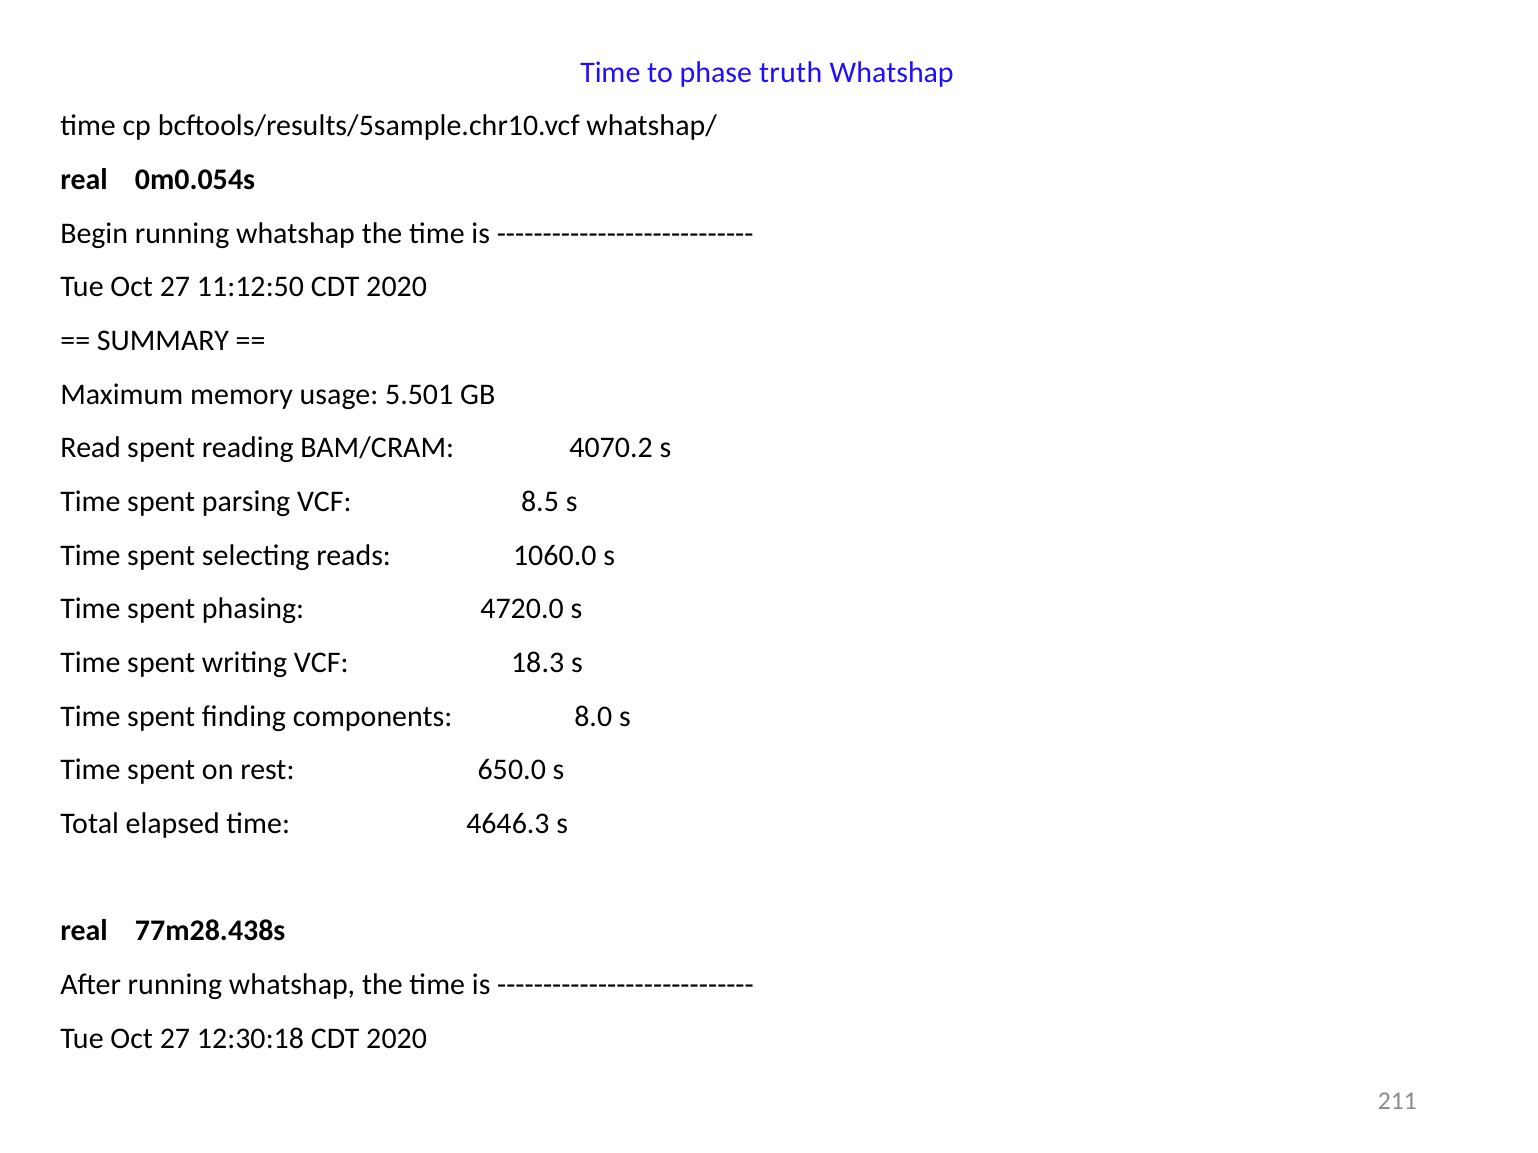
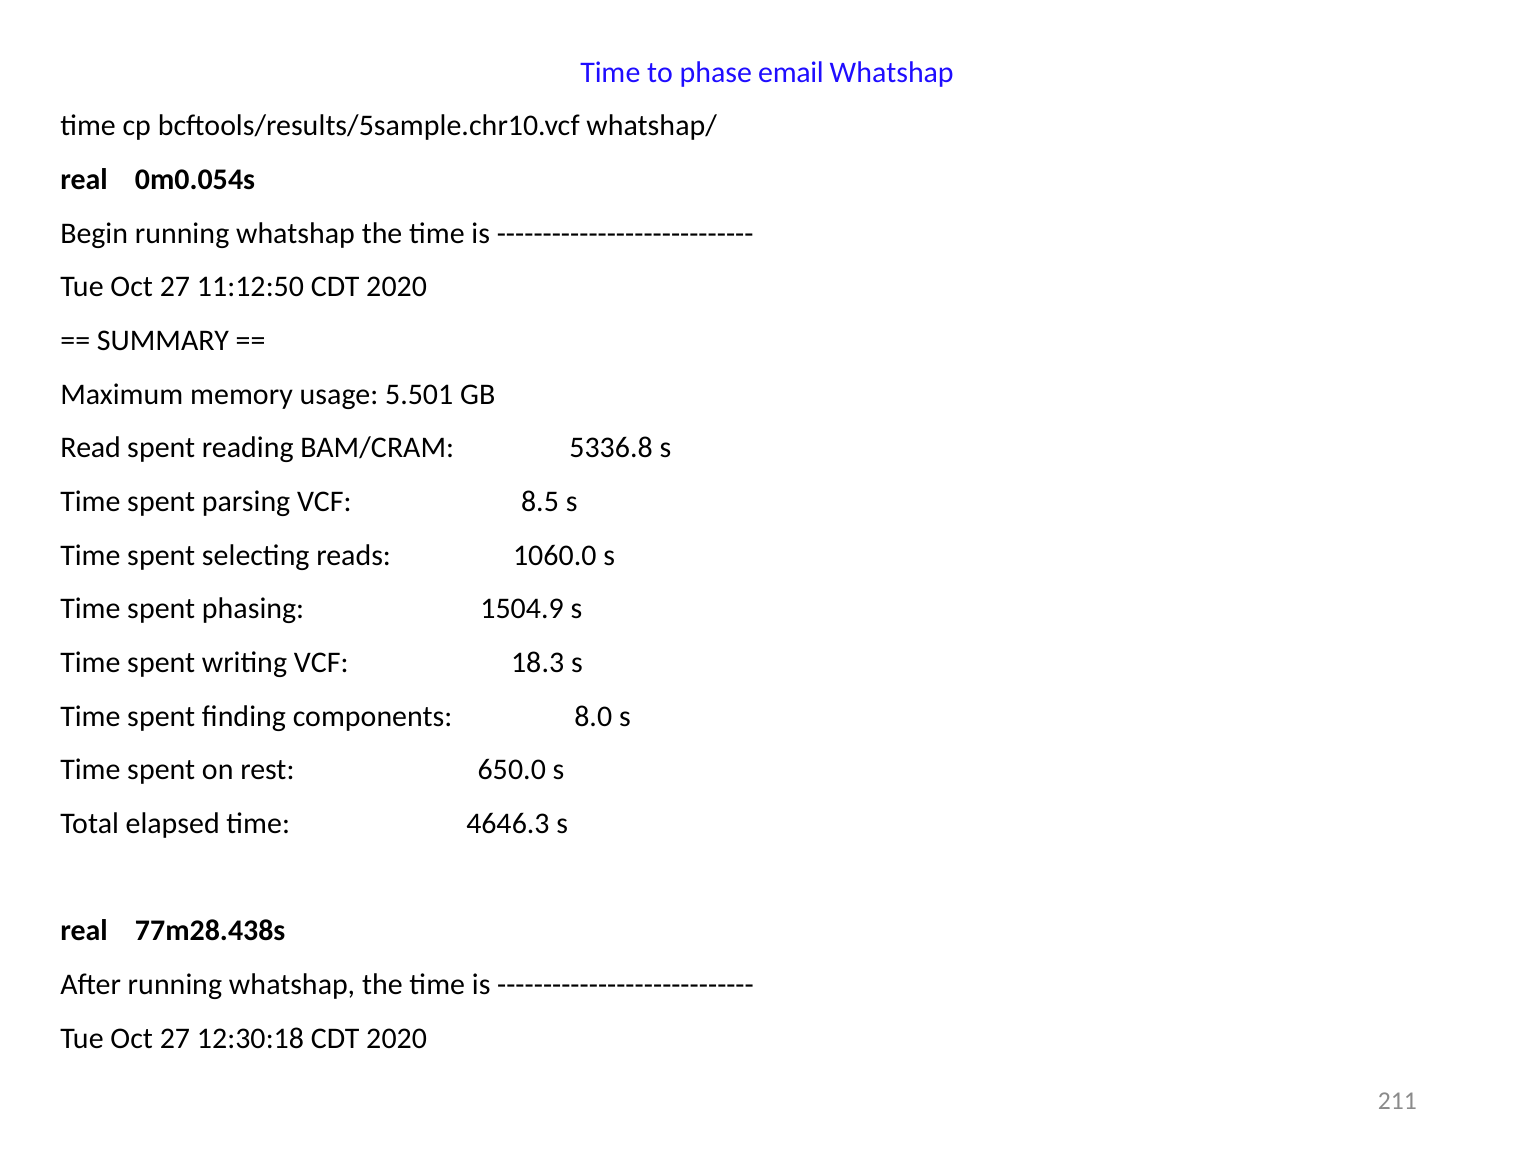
truth: truth -> email
4070.2: 4070.2 -> 5336.8
4720.0: 4720.0 -> 1504.9
